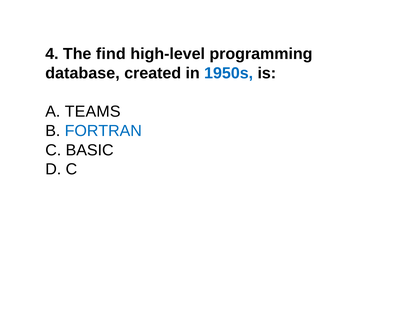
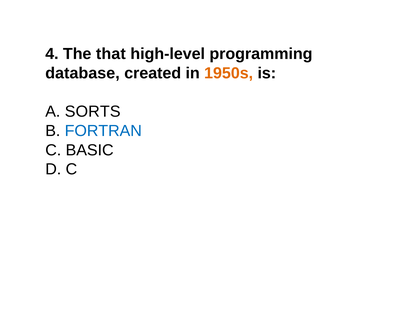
find: find -> that
1950s colour: blue -> orange
TEAMS: TEAMS -> SORTS
